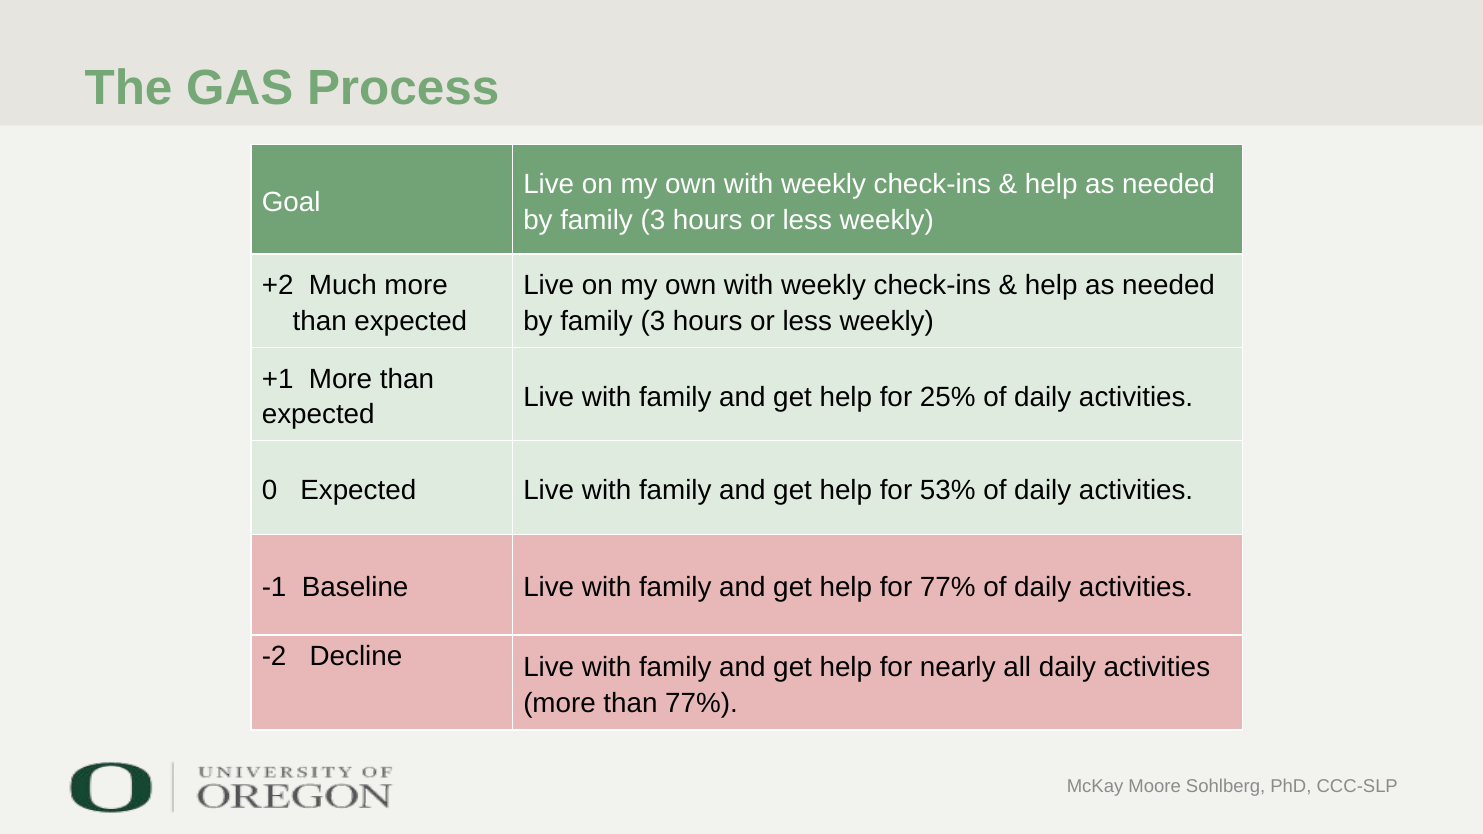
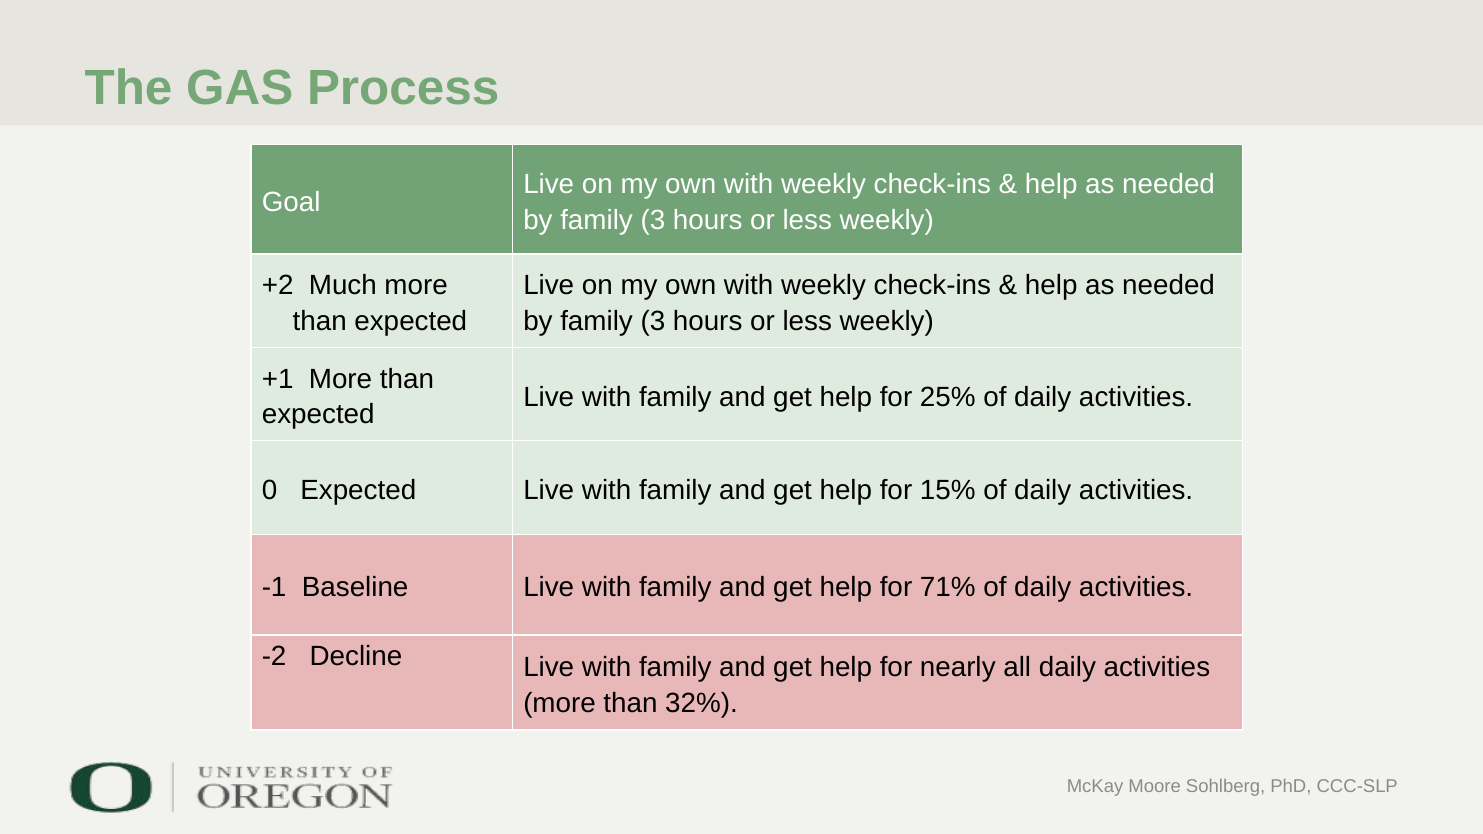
53%: 53% -> 15%
for 77%: 77% -> 71%
than 77%: 77% -> 32%
